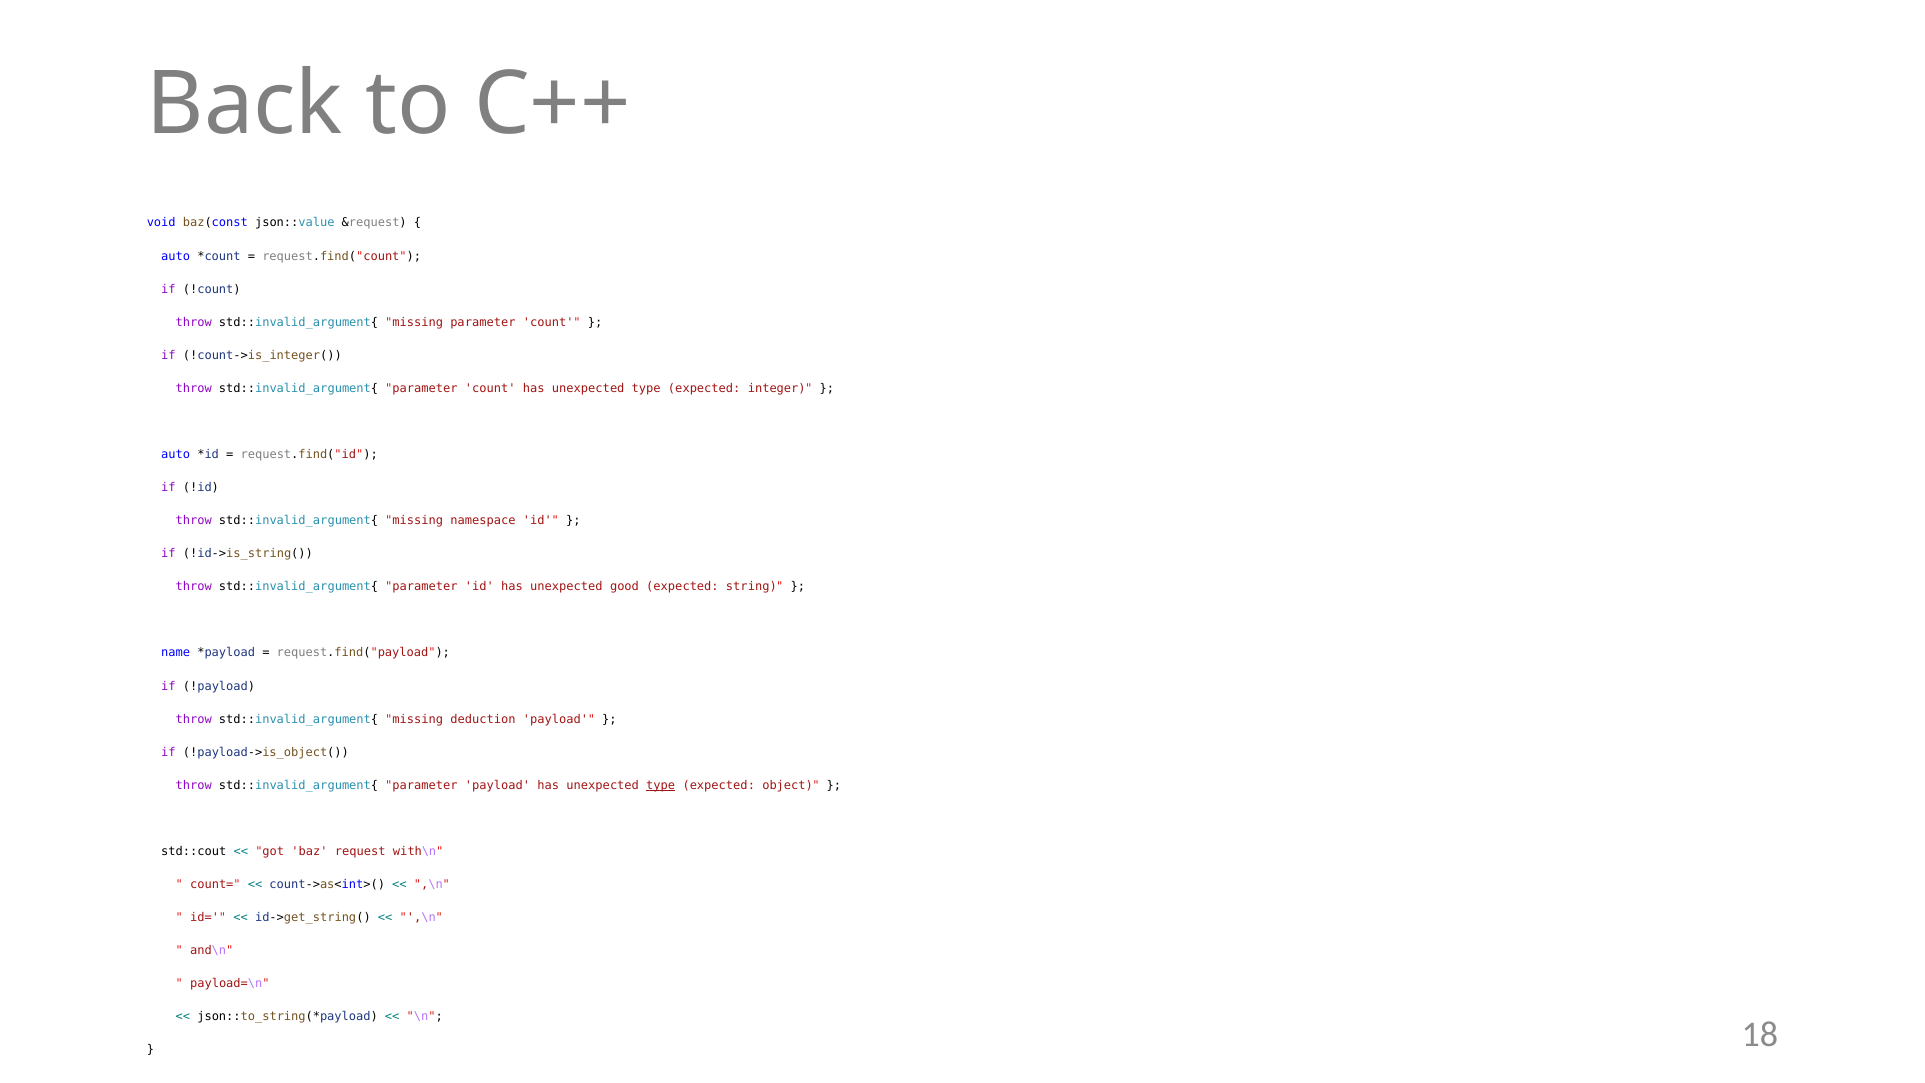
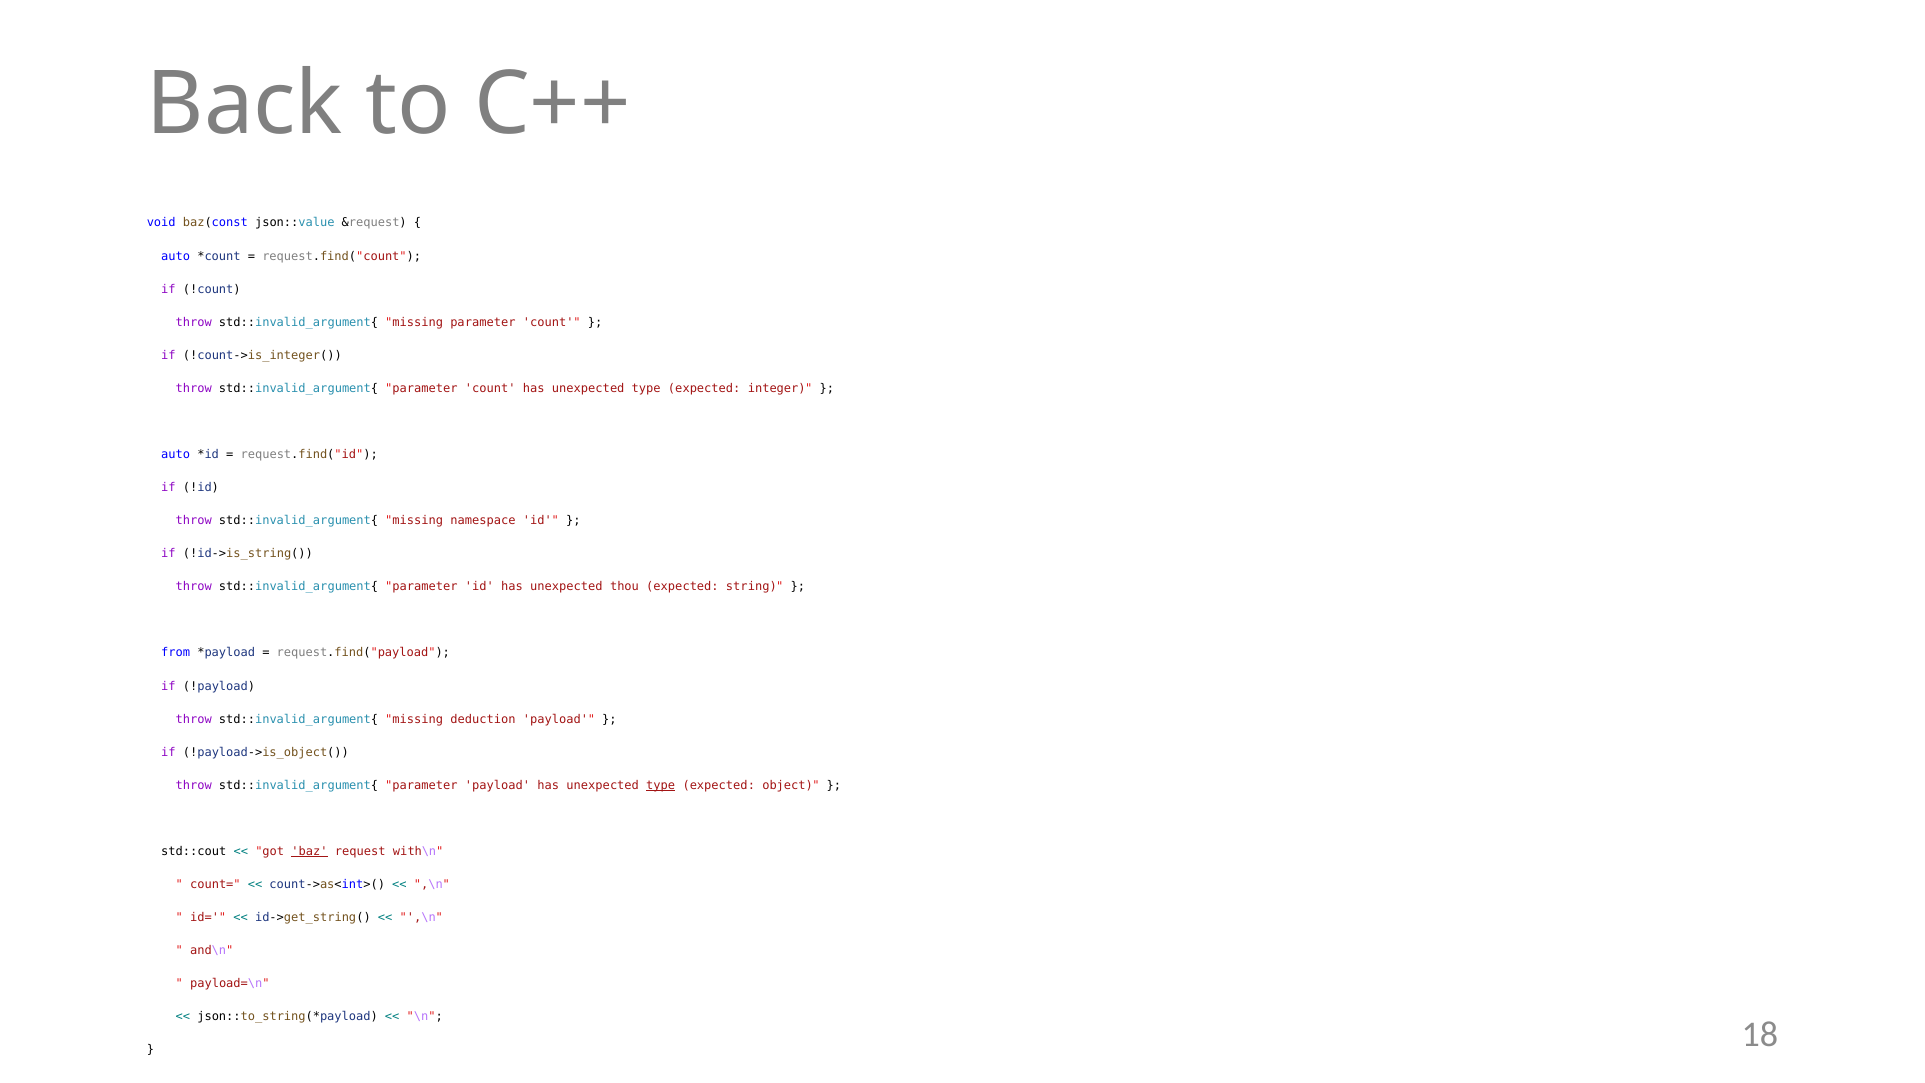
good: good -> thou
name: name -> from
baz underline: none -> present
